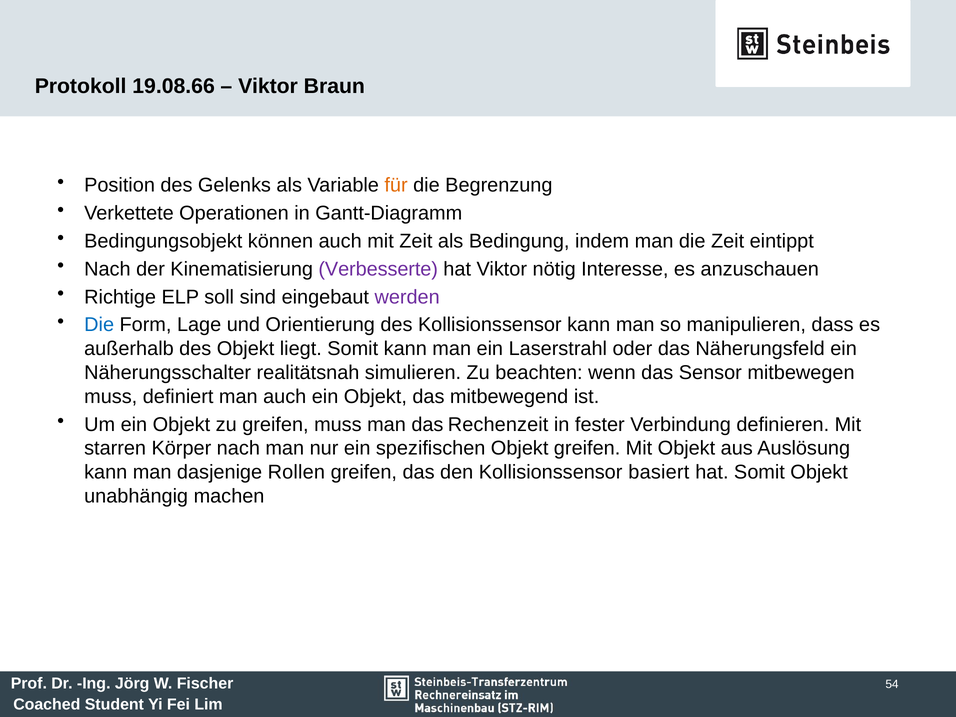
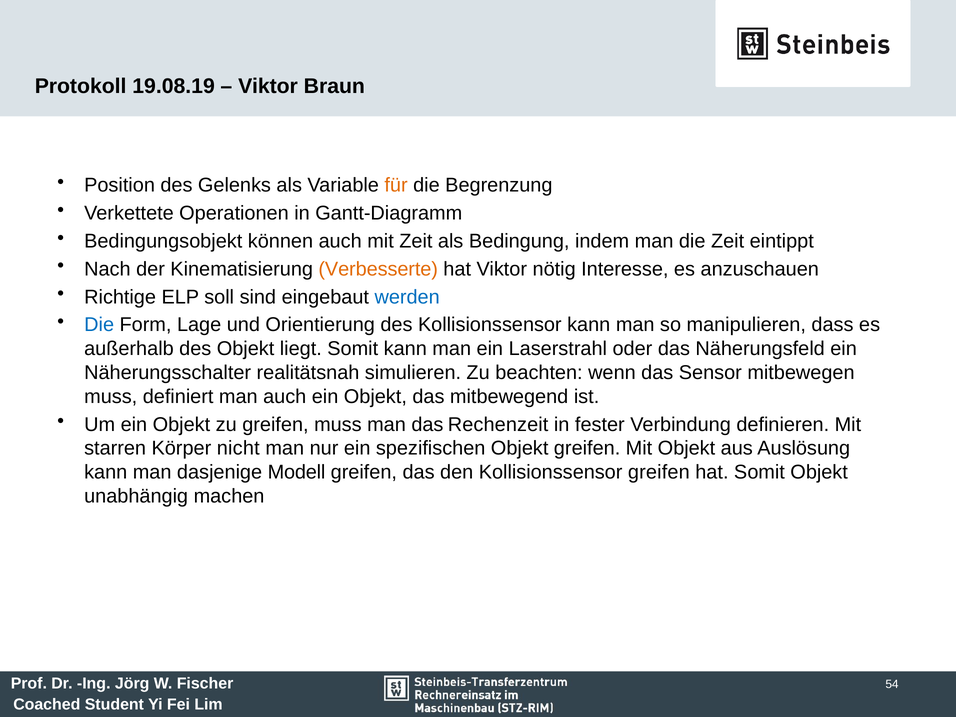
19.08.66: 19.08.66 -> 19.08.19
Verbesserte colour: purple -> orange
werden colour: purple -> blue
Körper nach: nach -> nicht
Rollen: Rollen -> Modell
Kollisionssensor basiert: basiert -> greifen
